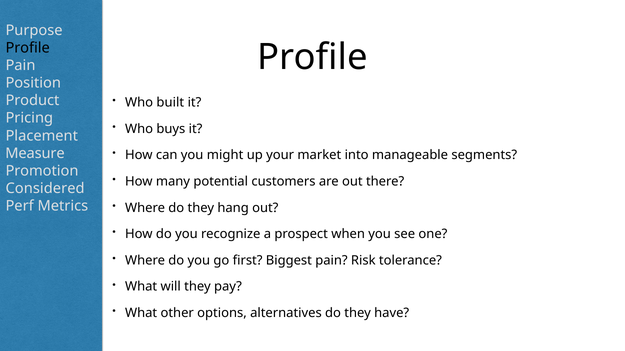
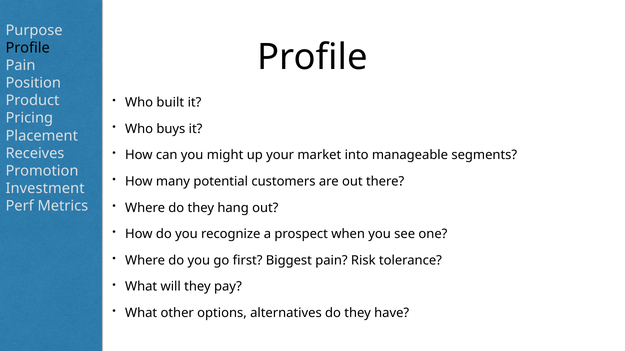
Measure: Measure -> Receives
Considered: Considered -> Investment
